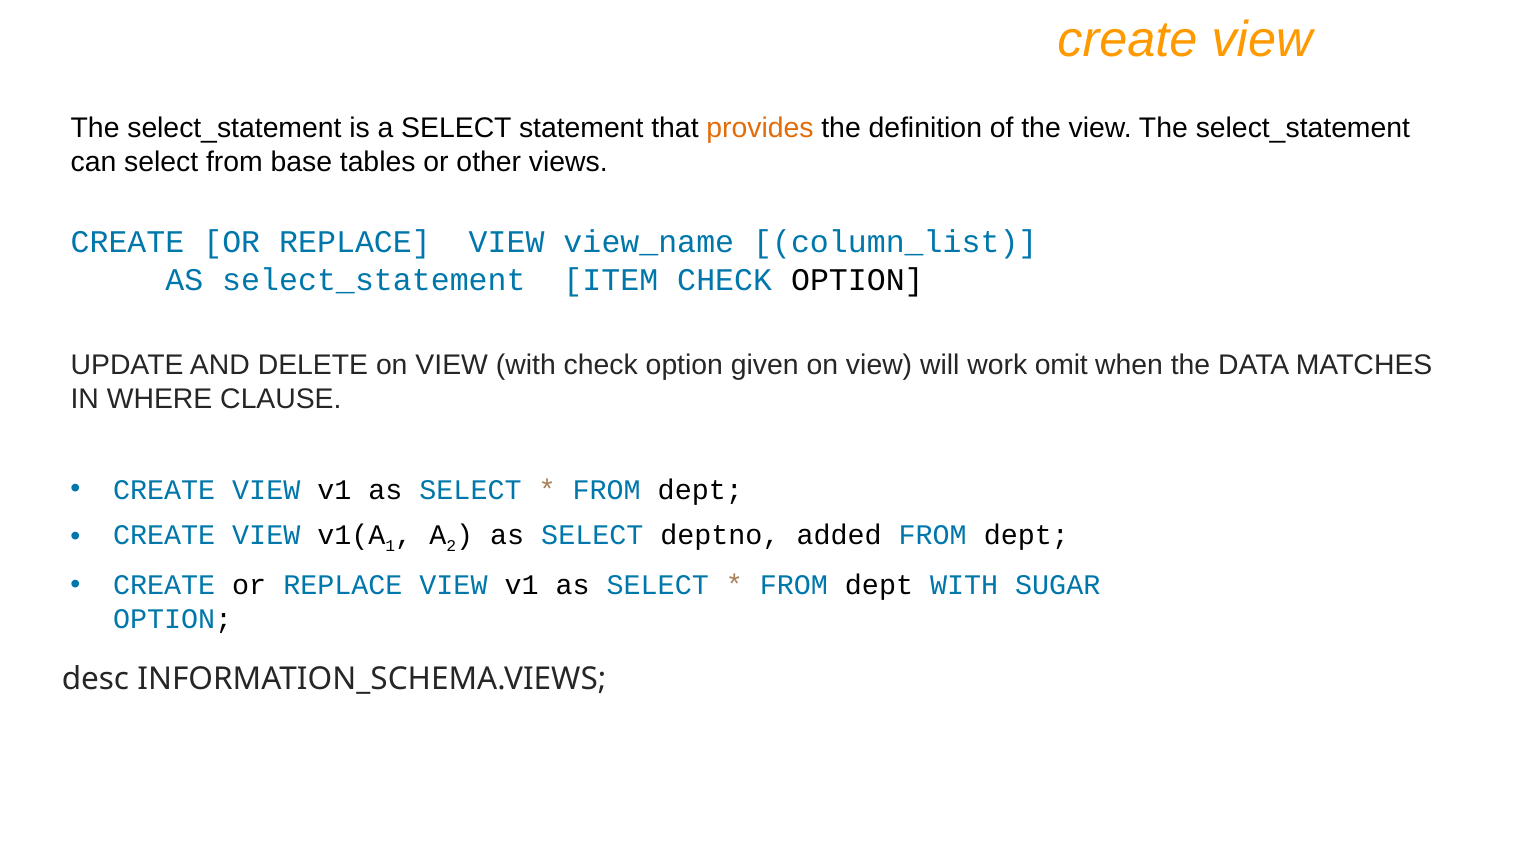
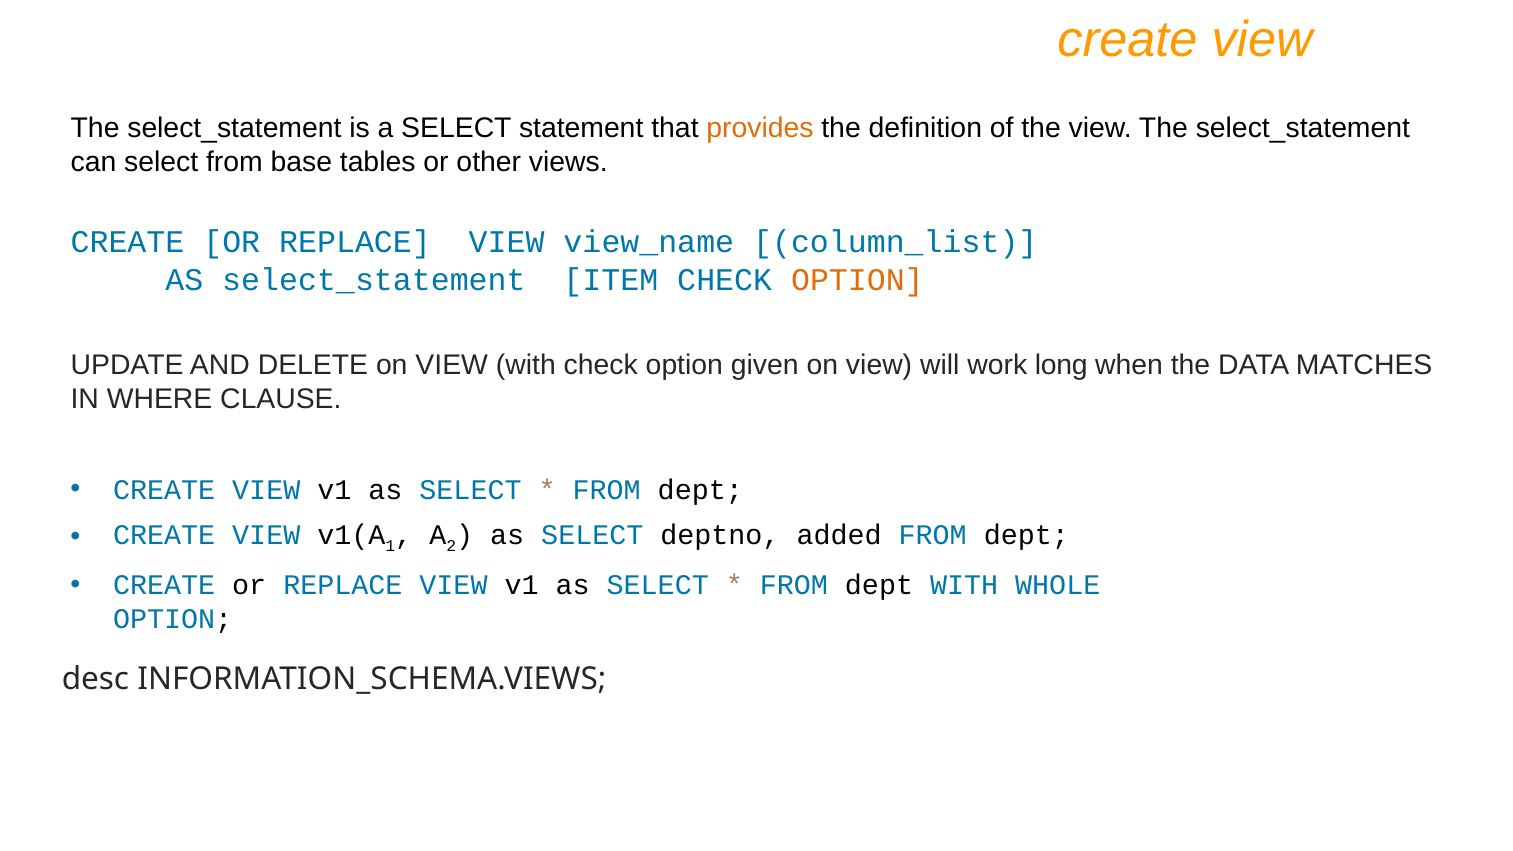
OPTION at (857, 280) colour: black -> orange
omit: omit -> long
SUGAR: SUGAR -> WHOLE
